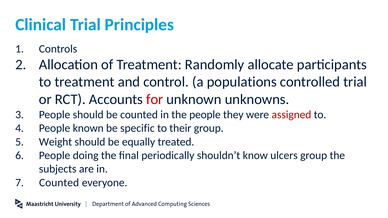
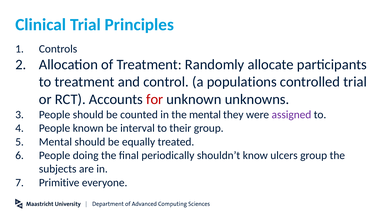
the people: people -> mental
assigned colour: red -> purple
specific: specific -> interval
Weight at (55, 142): Weight -> Mental
Counted at (59, 183): Counted -> Primitive
